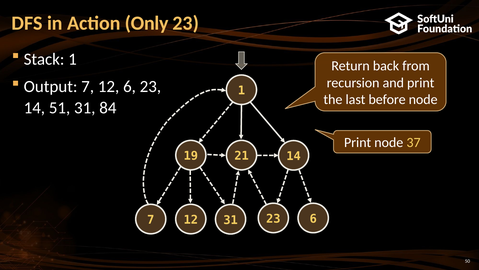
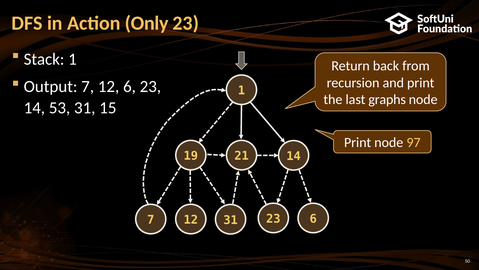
before: before -> graphs
51: 51 -> 53
84: 84 -> 15
37: 37 -> 97
